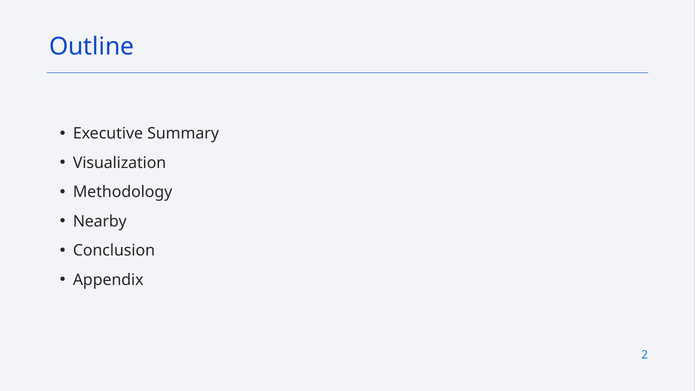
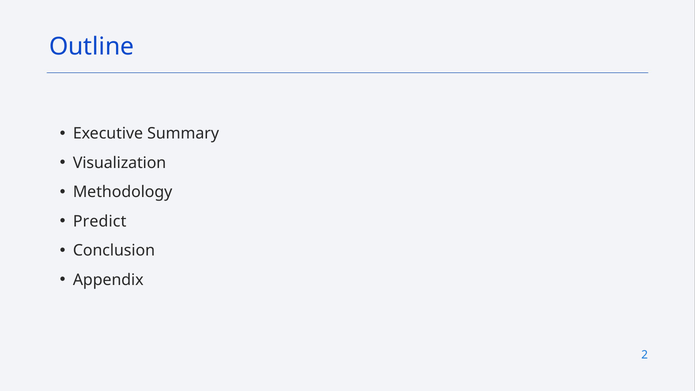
Nearby: Nearby -> Predict
